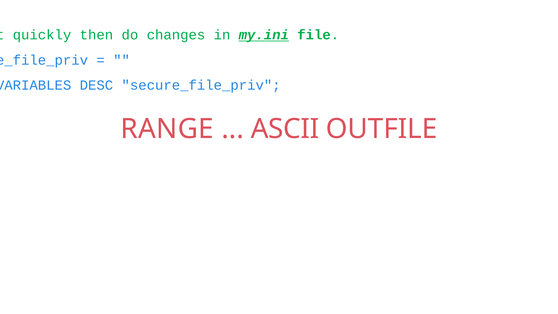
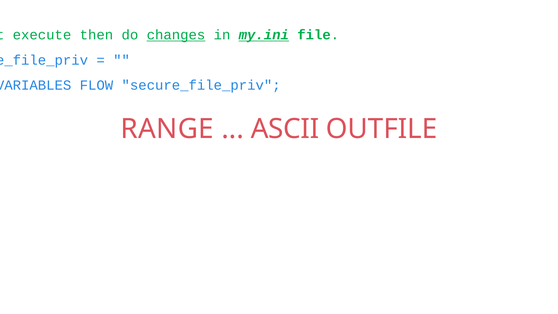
quickly: quickly -> execute
changes underline: none -> present
DESC: DESC -> FLOW
